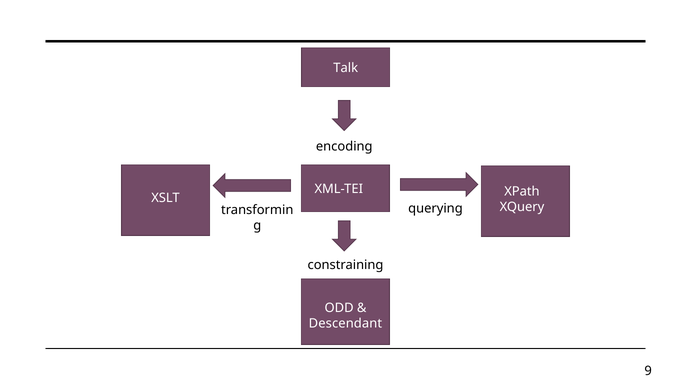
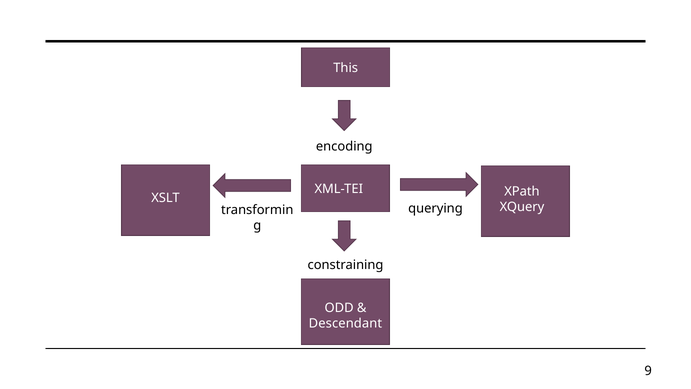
Talk: Talk -> This
